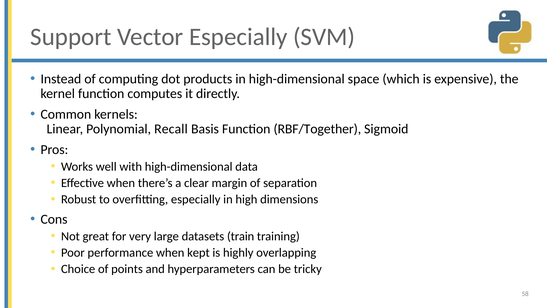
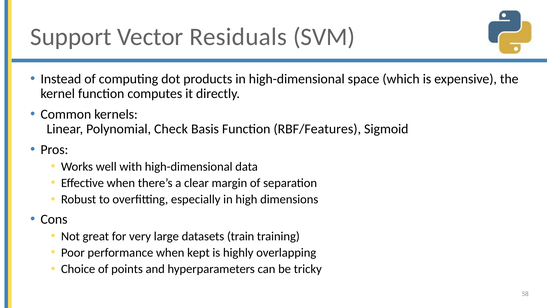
Vector Especially: Especially -> Residuals
Recall: Recall -> Check
RBF/Together: RBF/Together -> RBF/Features
